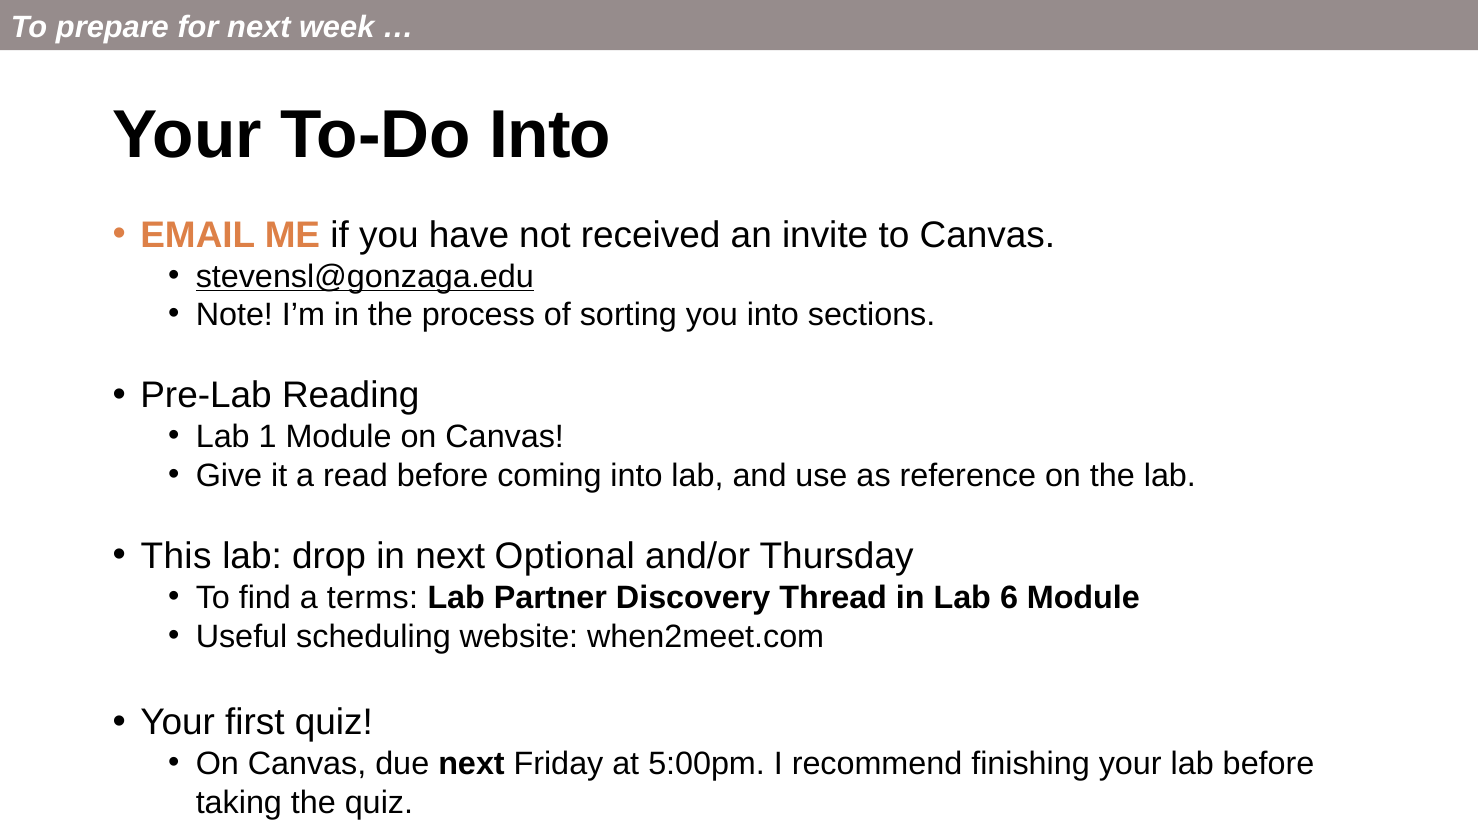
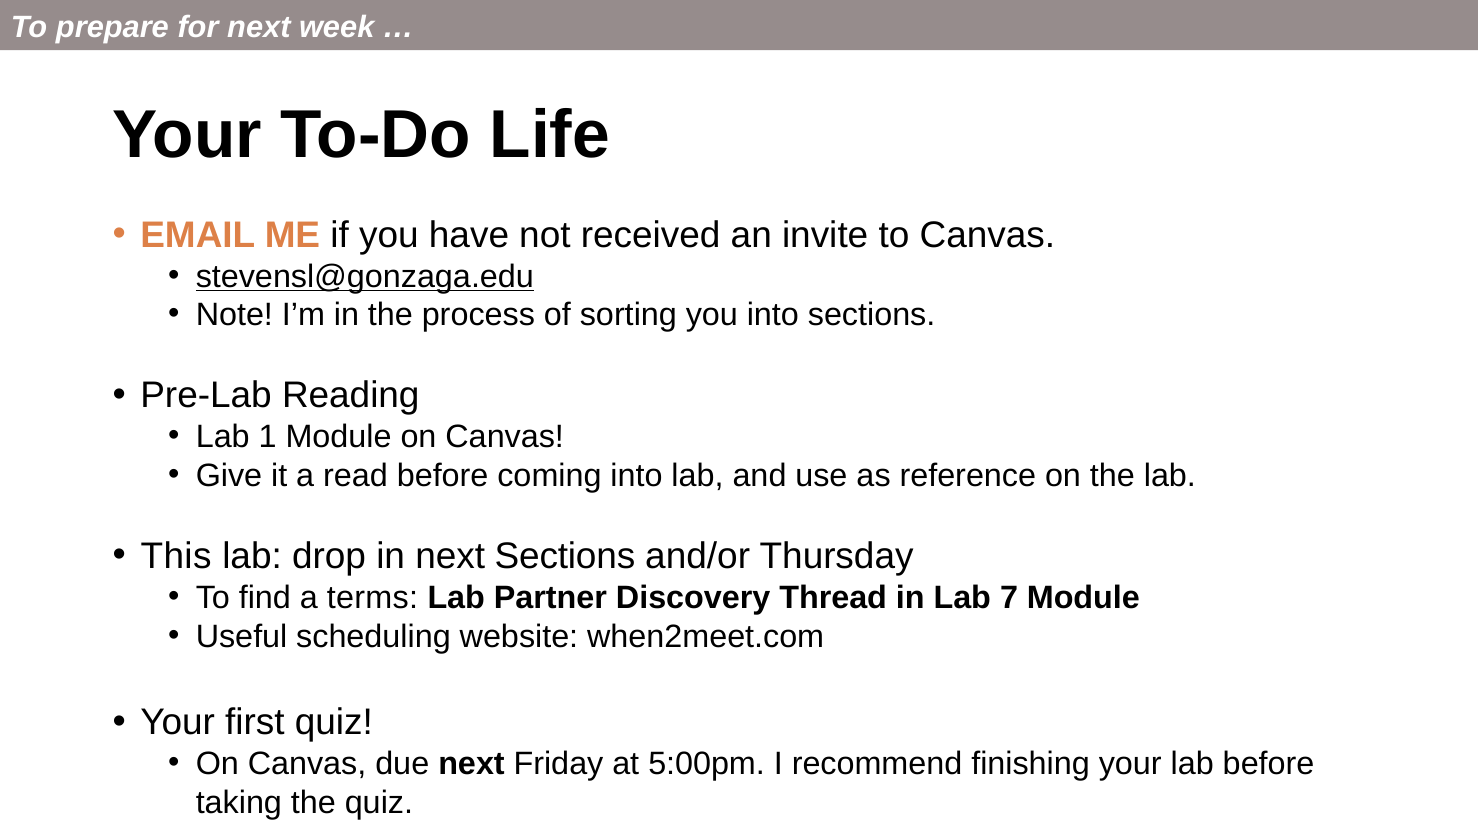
To-Do Into: Into -> Life
next Optional: Optional -> Sections
6: 6 -> 7
